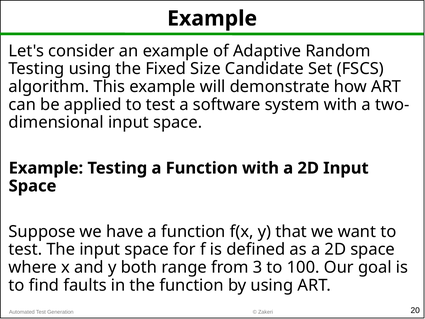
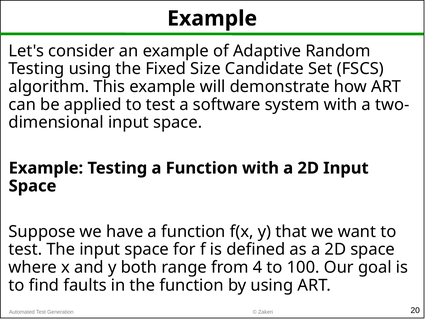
3: 3 -> 4
